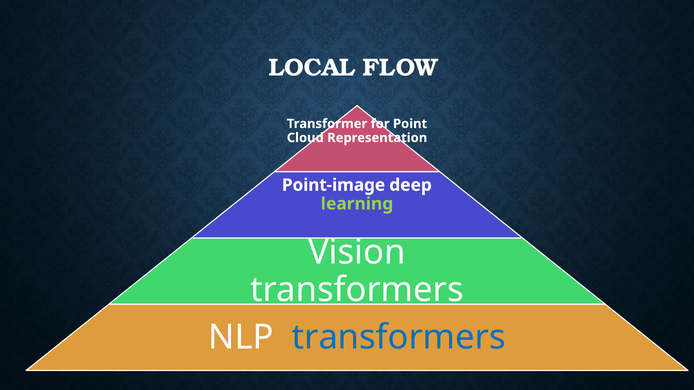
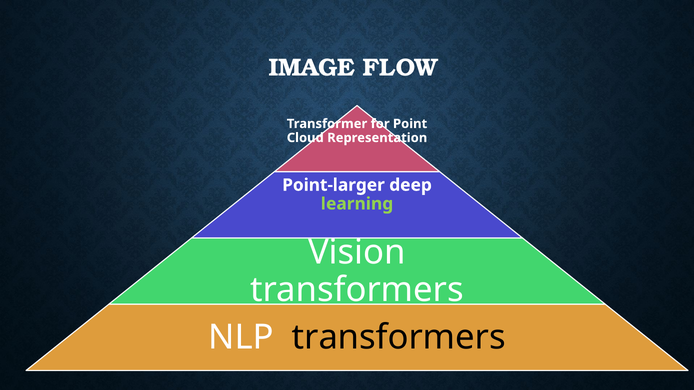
LOCAL: LOCAL -> IMAGE
Point-image: Point-image -> Point-larger
transformers at (399, 337) colour: blue -> black
